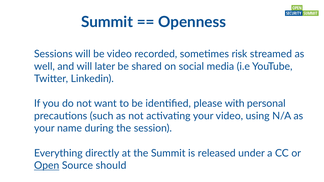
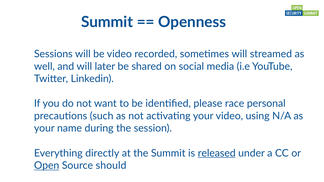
sometimes risk: risk -> will
with: with -> race
released underline: none -> present
